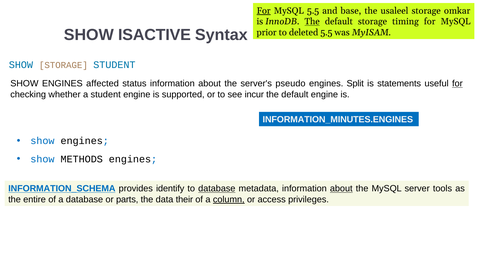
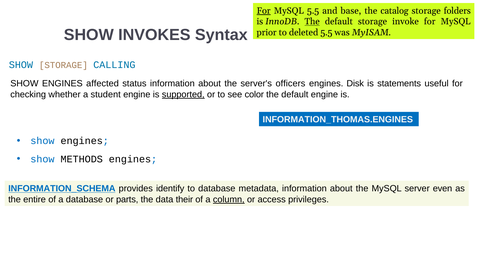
usaleel: usaleel -> catalog
omkar: omkar -> folders
timing: timing -> invoke
ISACTIVE: ISACTIVE -> INVOKES
STORAGE STUDENT: STUDENT -> CALLING
pseudo: pseudo -> officers
Split: Split -> Disk
for at (457, 84) underline: present -> none
supported underline: none -> present
incur: incur -> color
INFORMATION_MINUTES.ENGINES: INFORMATION_MINUTES.ENGINES -> INFORMATION_THOMAS.ENGINES
database at (217, 189) underline: present -> none
about at (341, 189) underline: present -> none
tools: tools -> even
